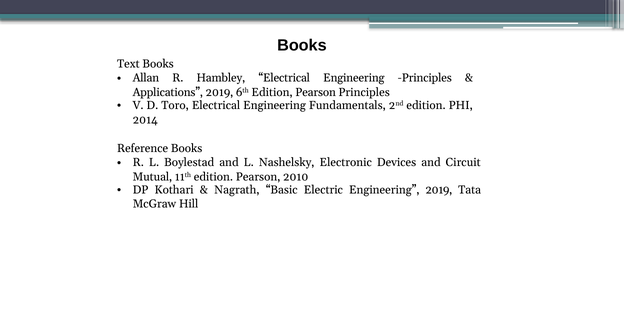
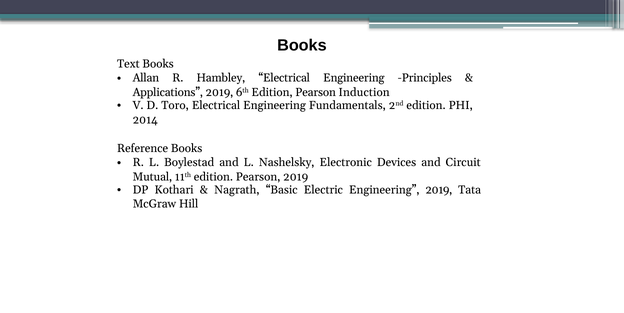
Pearson Principles: Principles -> Induction
Pearson 2010: 2010 -> 2019
